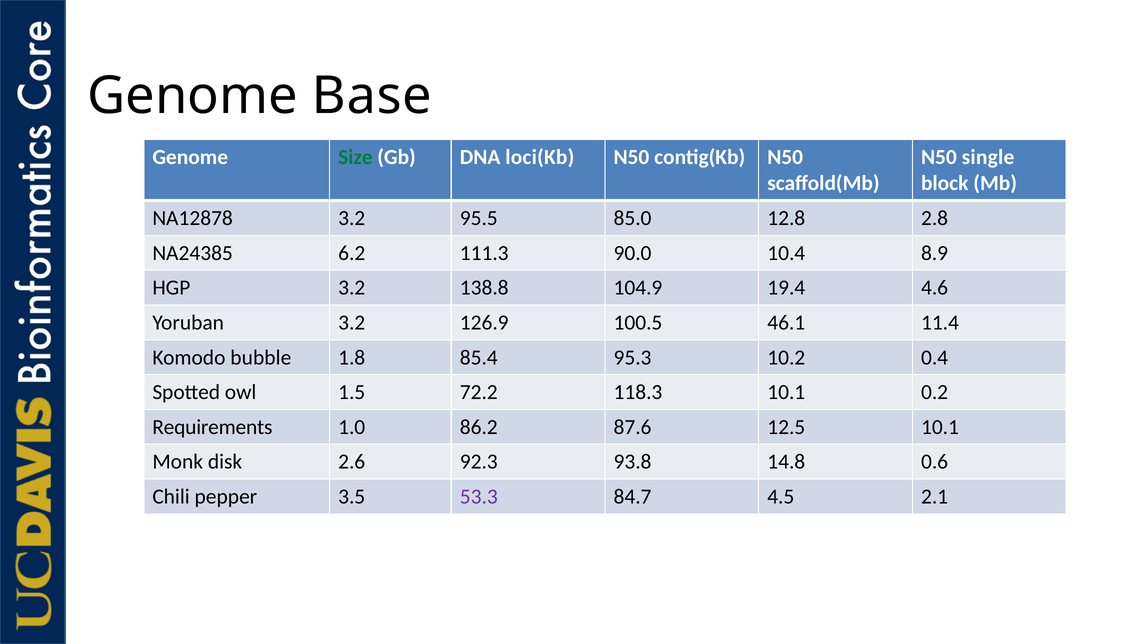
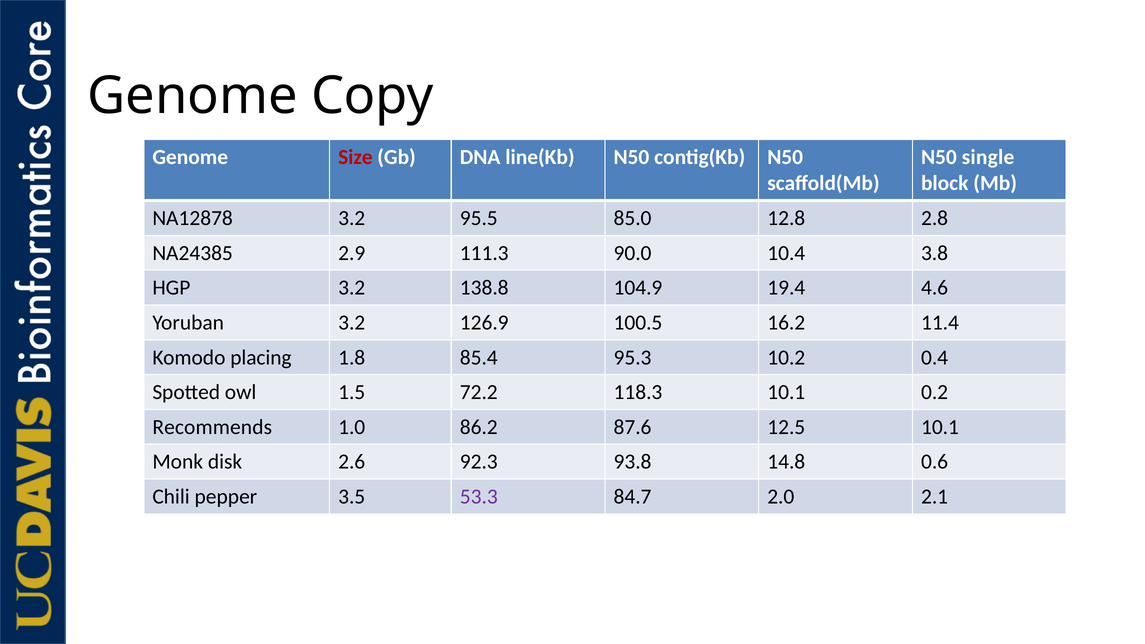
Base: Base -> Copy
Size colour: green -> red
loci(Kb: loci(Kb -> line(Kb
6.2: 6.2 -> 2.9
8.9: 8.9 -> 3.8
46.1: 46.1 -> 16.2
bubble: bubble -> placing
Requirements: Requirements -> Recommends
4.5: 4.5 -> 2.0
